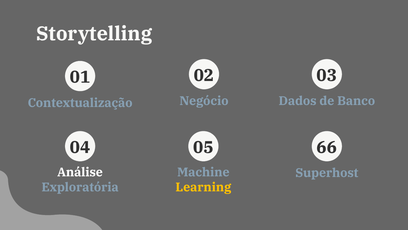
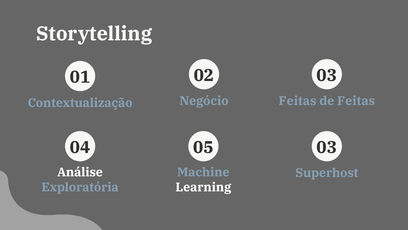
Dados at (298, 101): Dados -> Feitas
de Banco: Banco -> Feitas
04 66: 66 -> 03
Learning colour: yellow -> white
